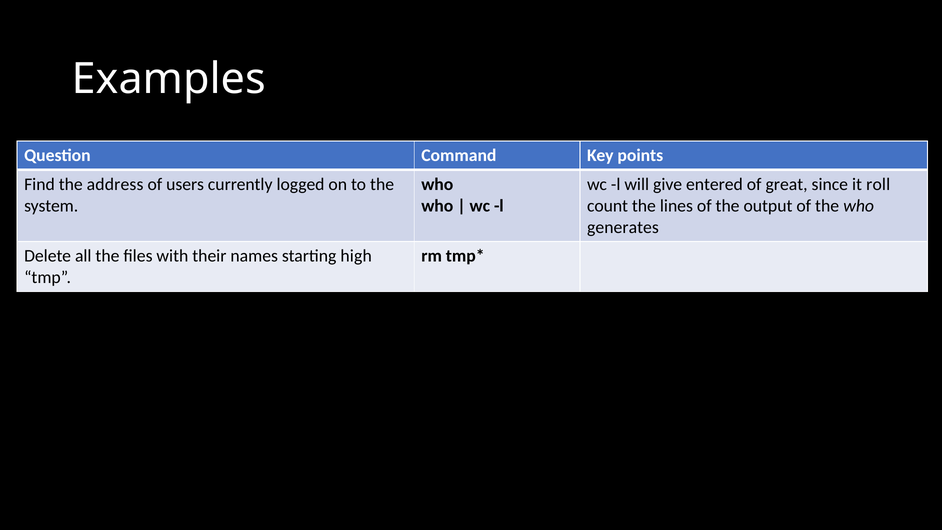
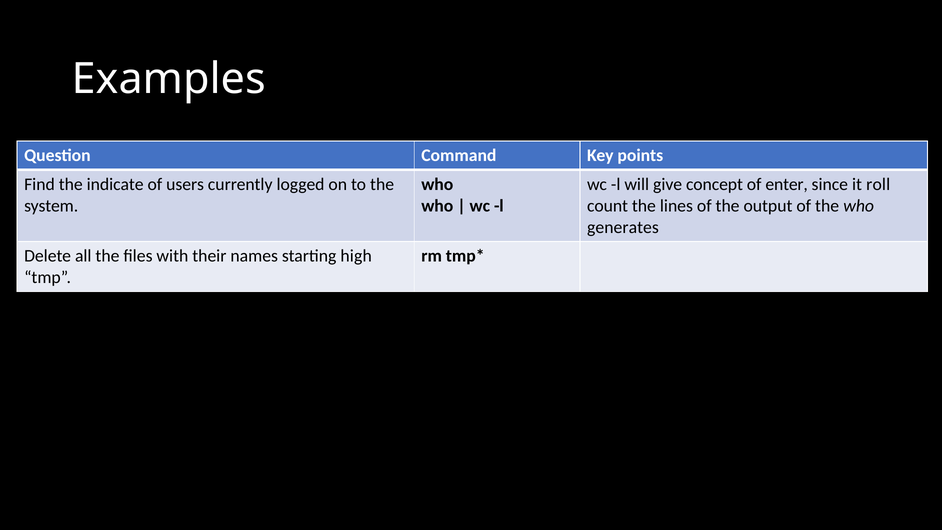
address: address -> indicate
entered: entered -> concept
great: great -> enter
